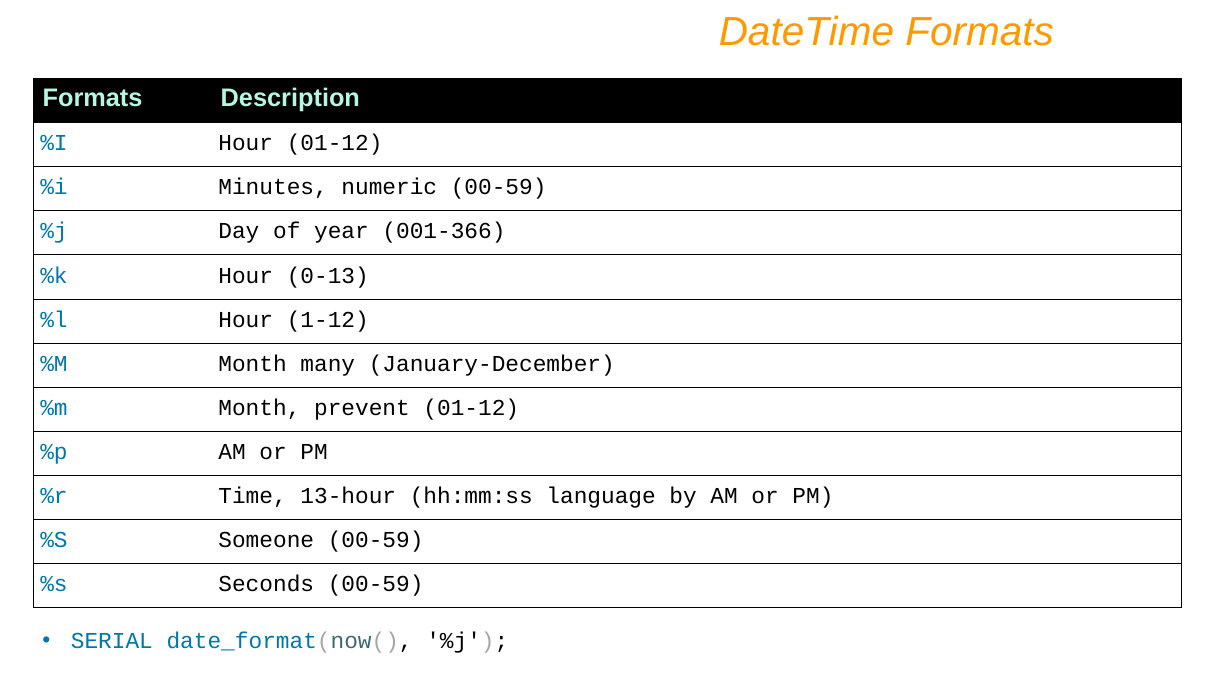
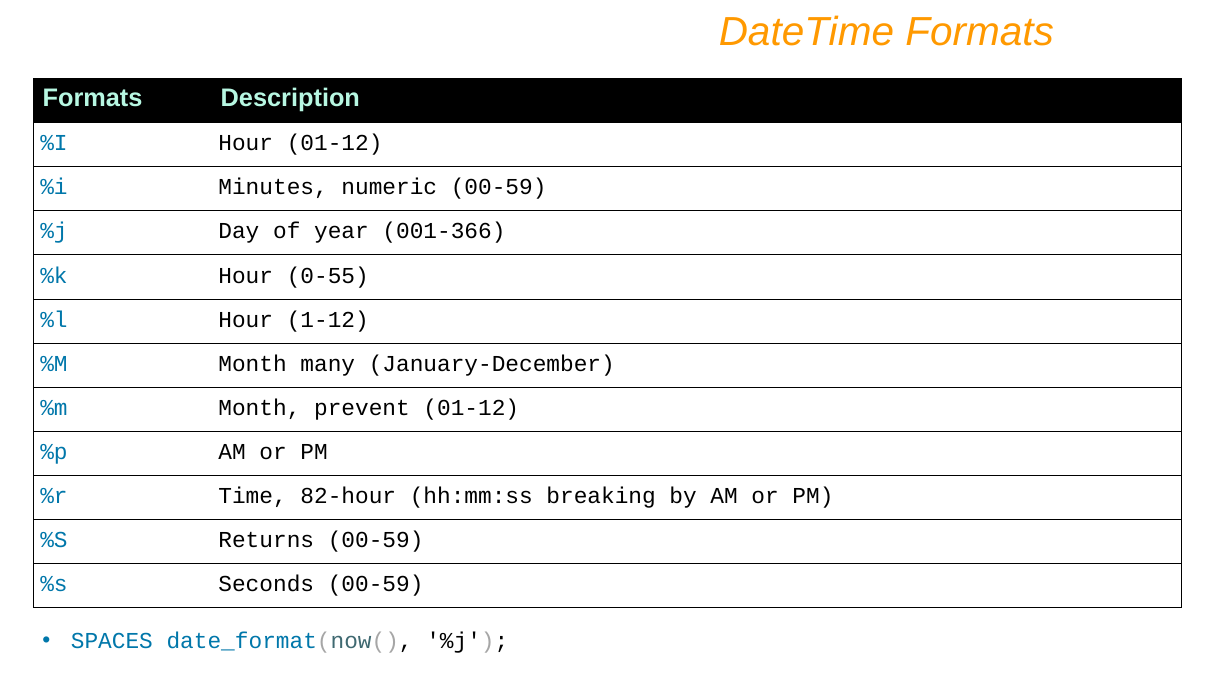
0-13: 0-13 -> 0-55
13-hour: 13-hour -> 82-hour
language: language -> breaking
Someone: Someone -> Returns
SERIAL: SERIAL -> SPACES
